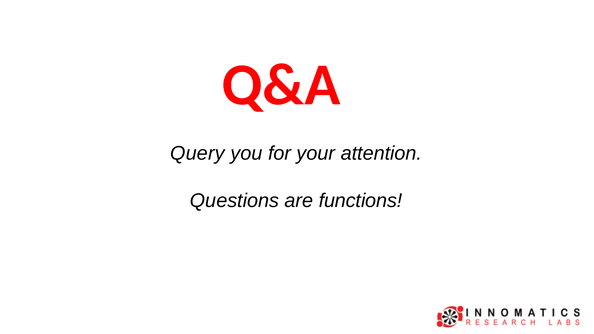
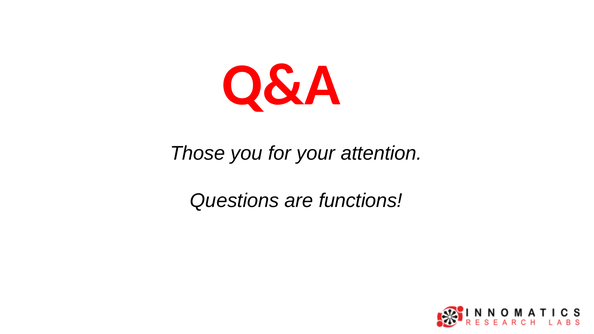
Query: Query -> Those
